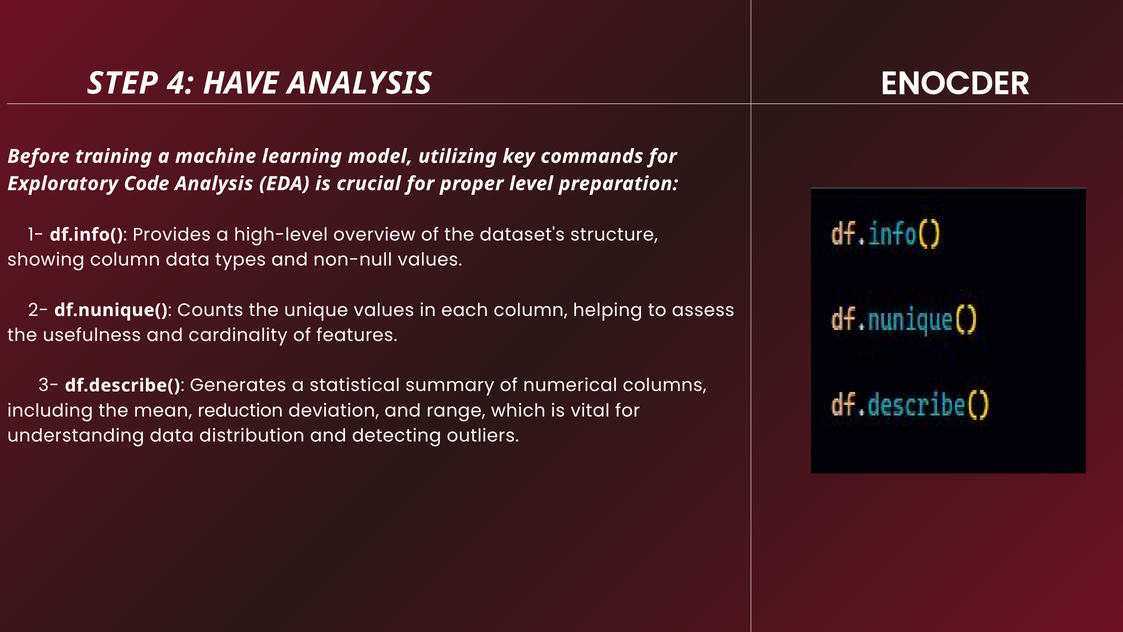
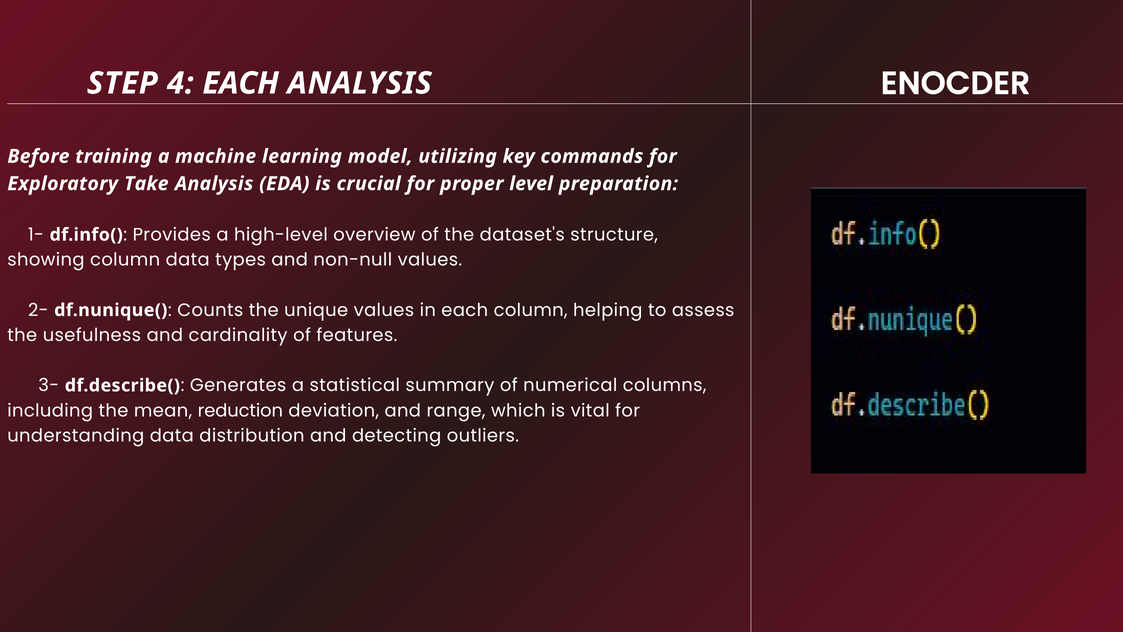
4 HAVE: HAVE -> EACH
Code: Code -> Take
